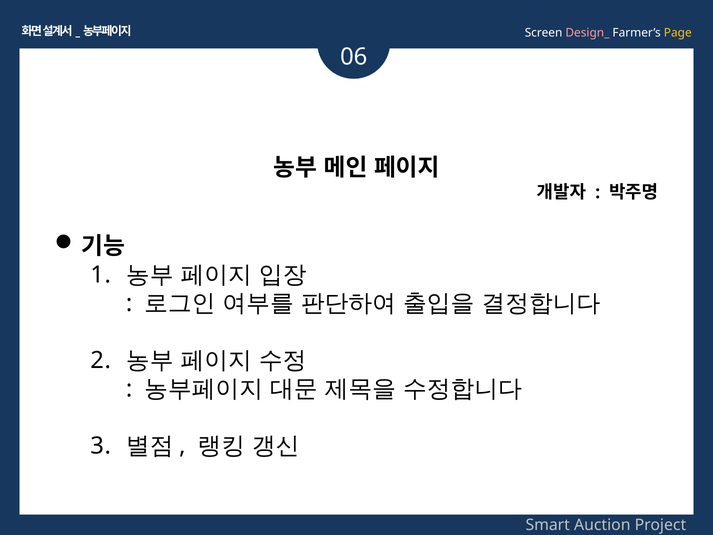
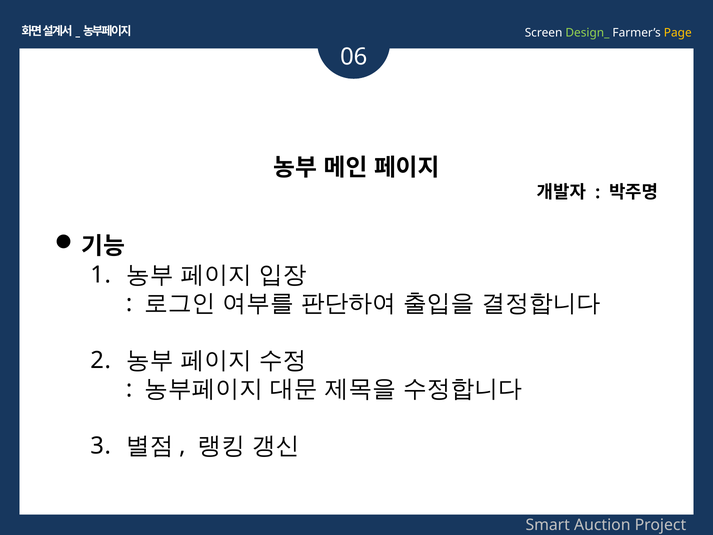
Design_ colour: pink -> light green
